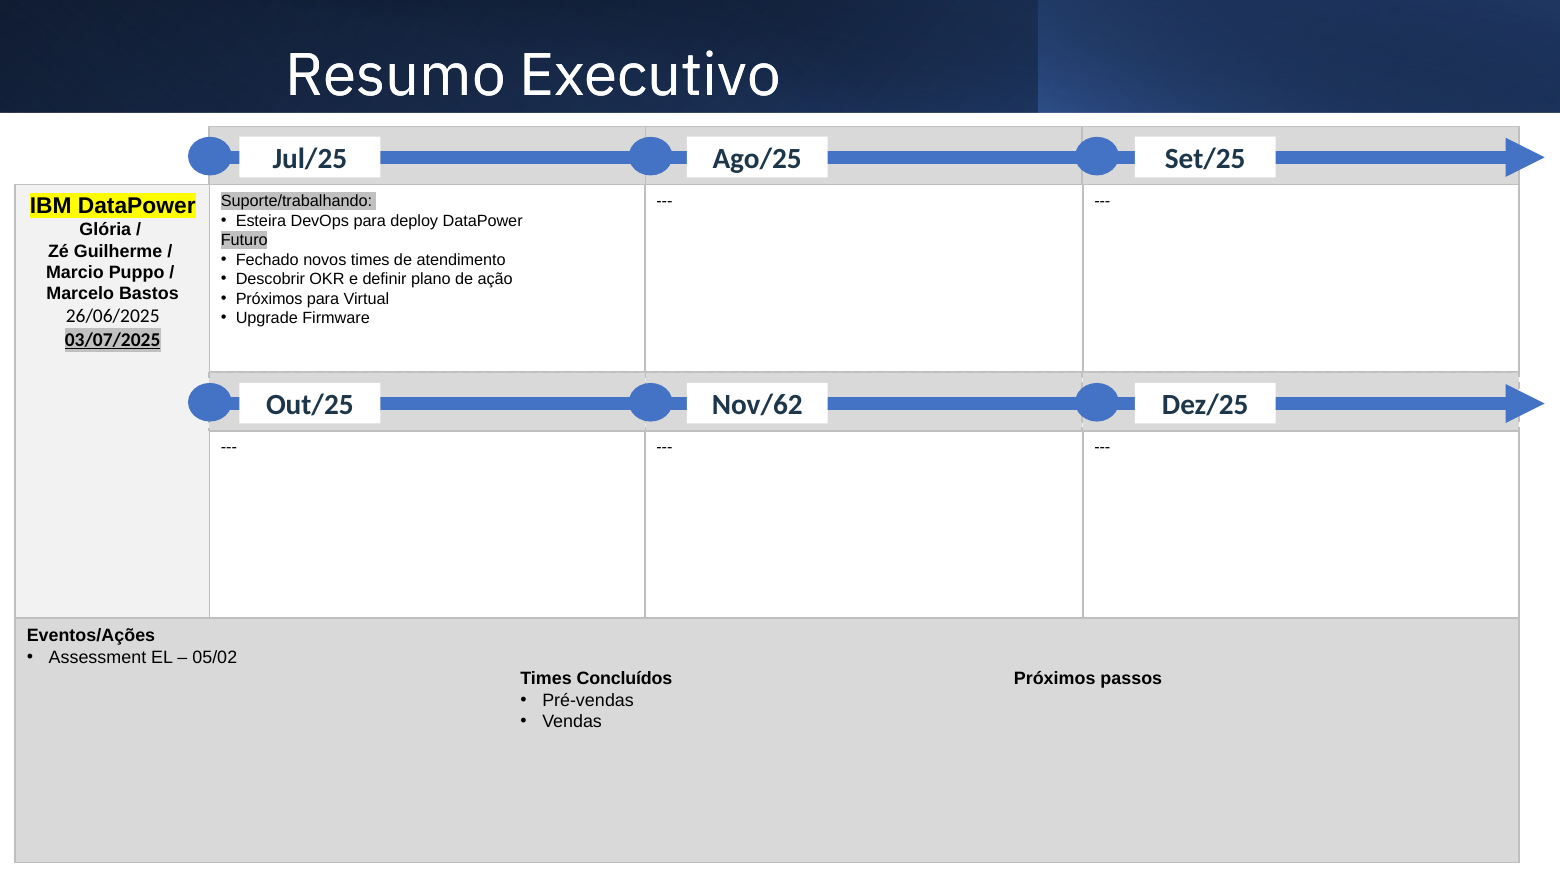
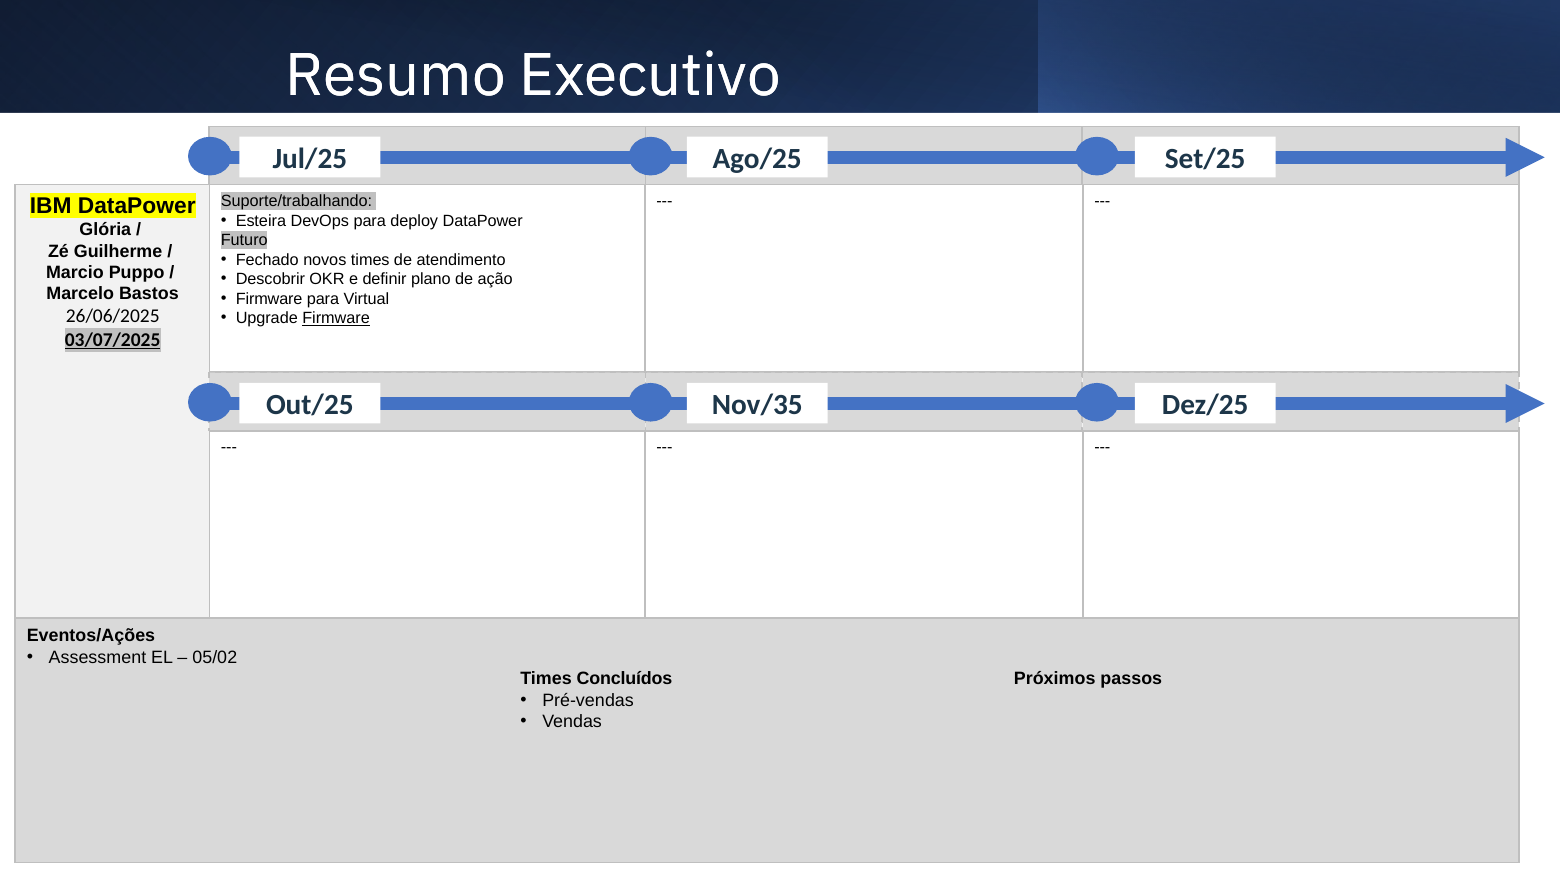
Próximos at (269, 299): Próximos -> Firmware
Firmware at (336, 319) underline: none -> present
Nov/62: Nov/62 -> Nov/35
